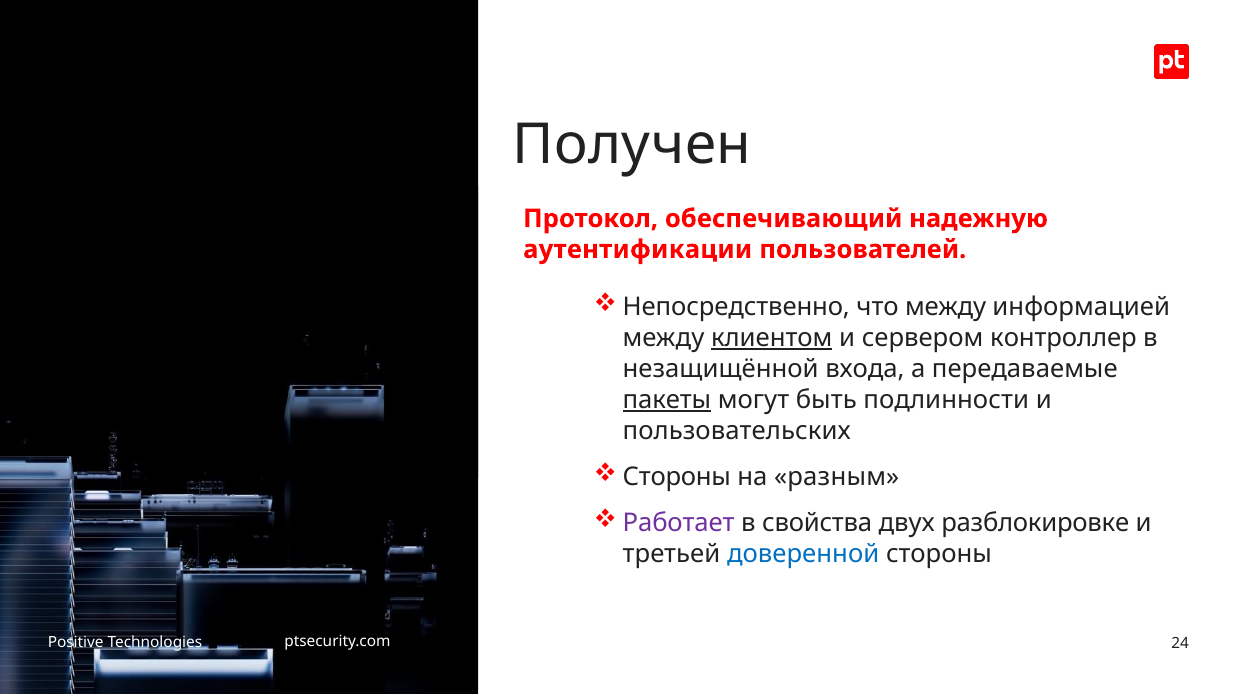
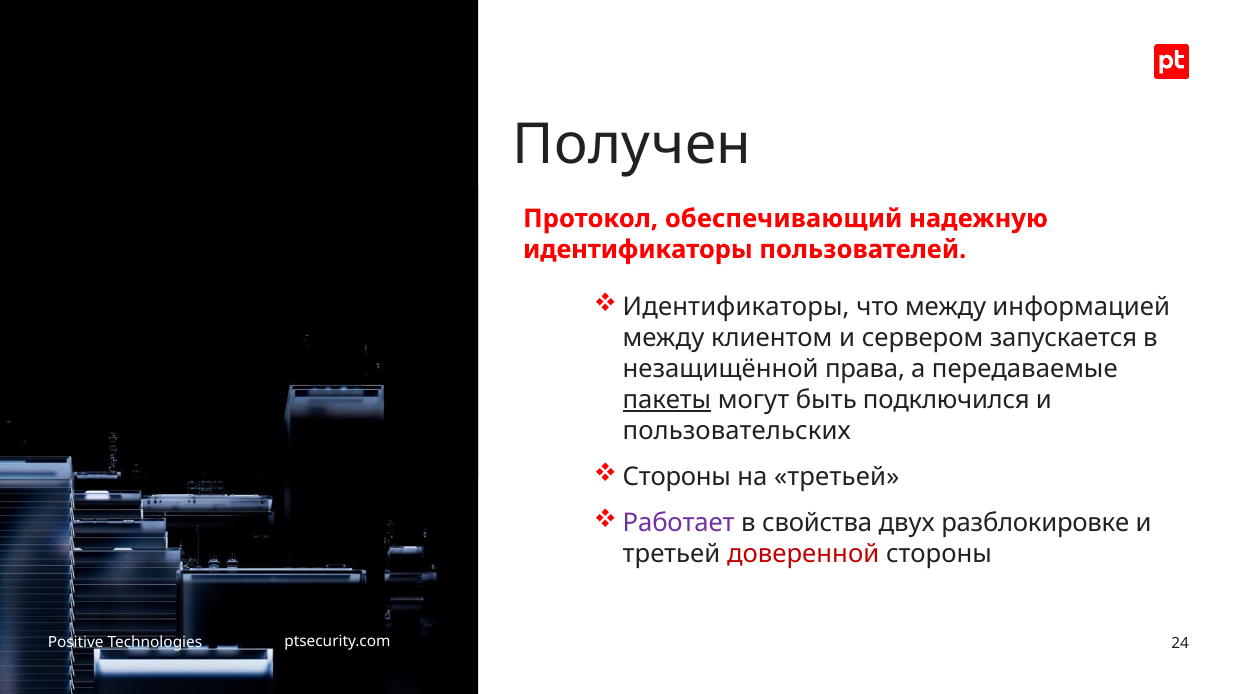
аутентификации at (638, 249): аутентификации -> идентификаторы
Непосредственно at (736, 307): Непосредственно -> Идентификаторы
клиентом underline: present -> none
контроллер: контроллер -> запускается
входа: входа -> права
подлинности: подлинности -> подключился
на разным: разным -> третьей
доверенной colour: blue -> red
